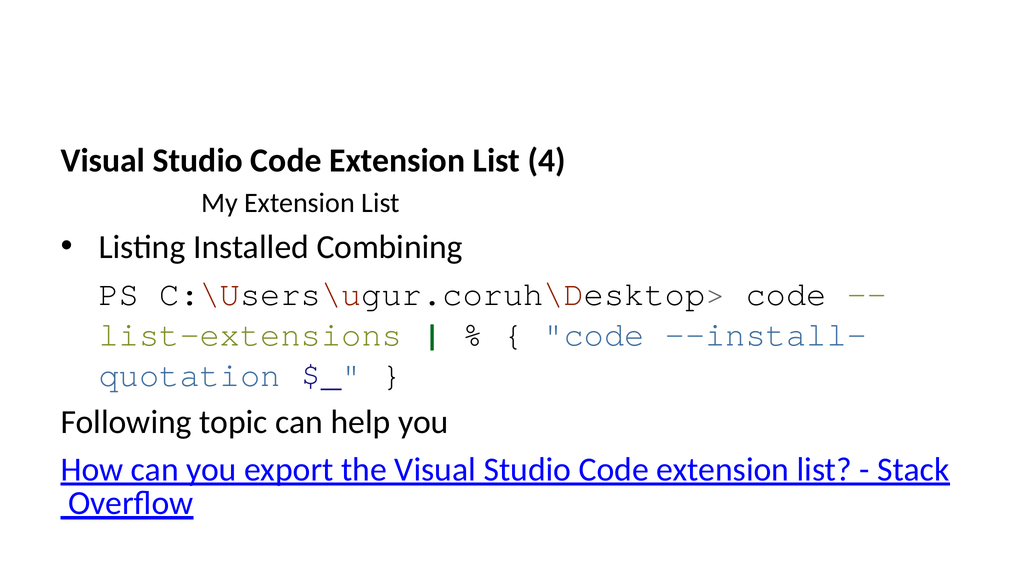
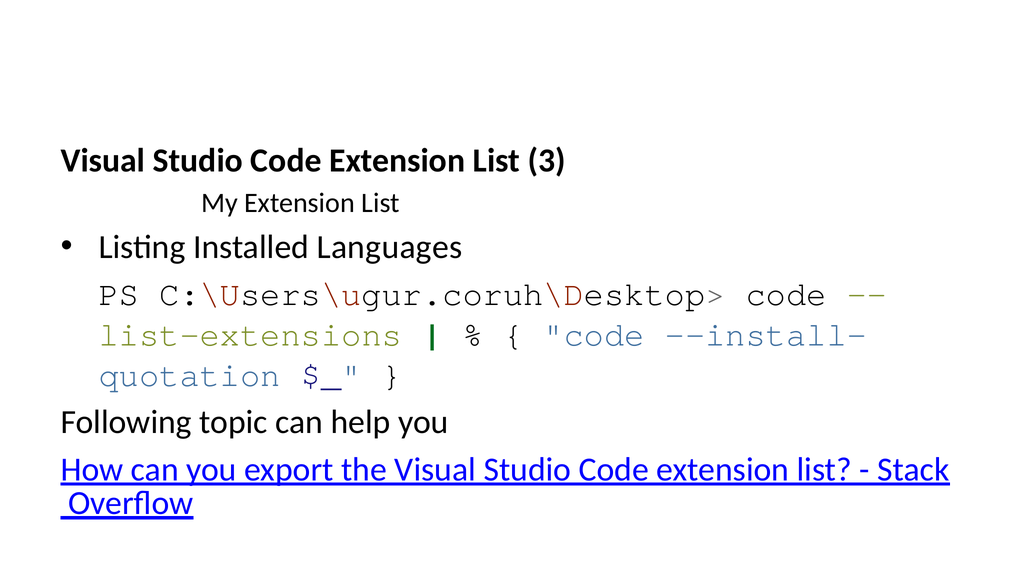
4: 4 -> 3
Combining: Combining -> Languages
